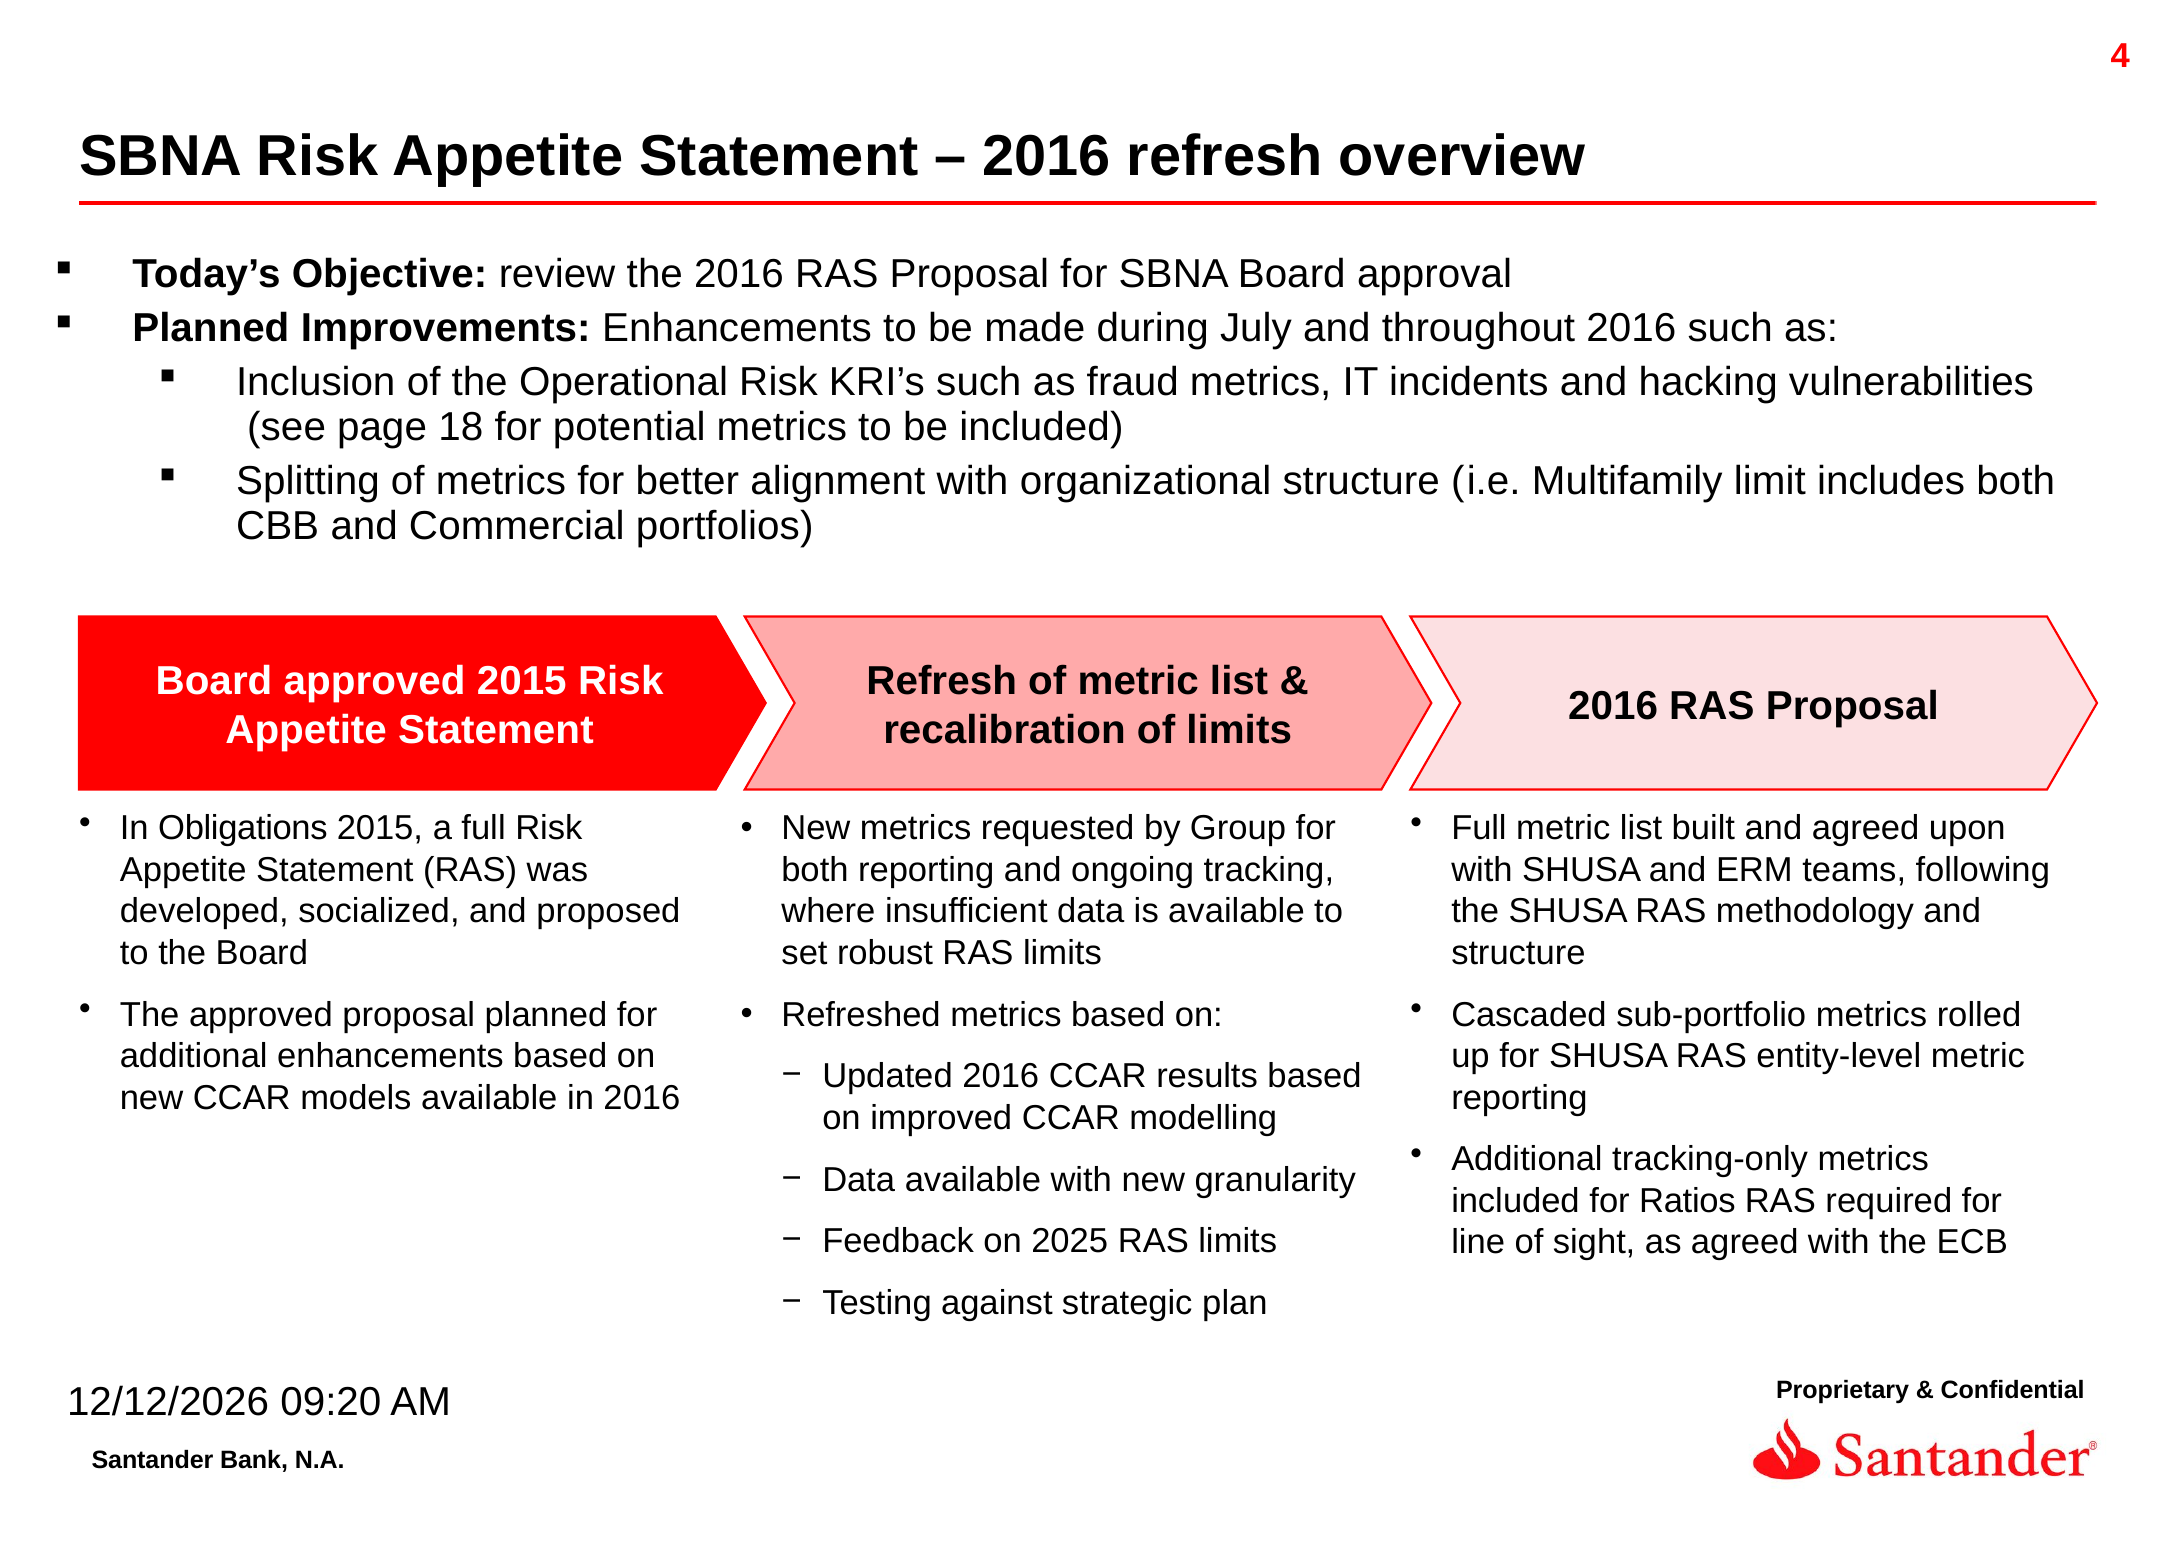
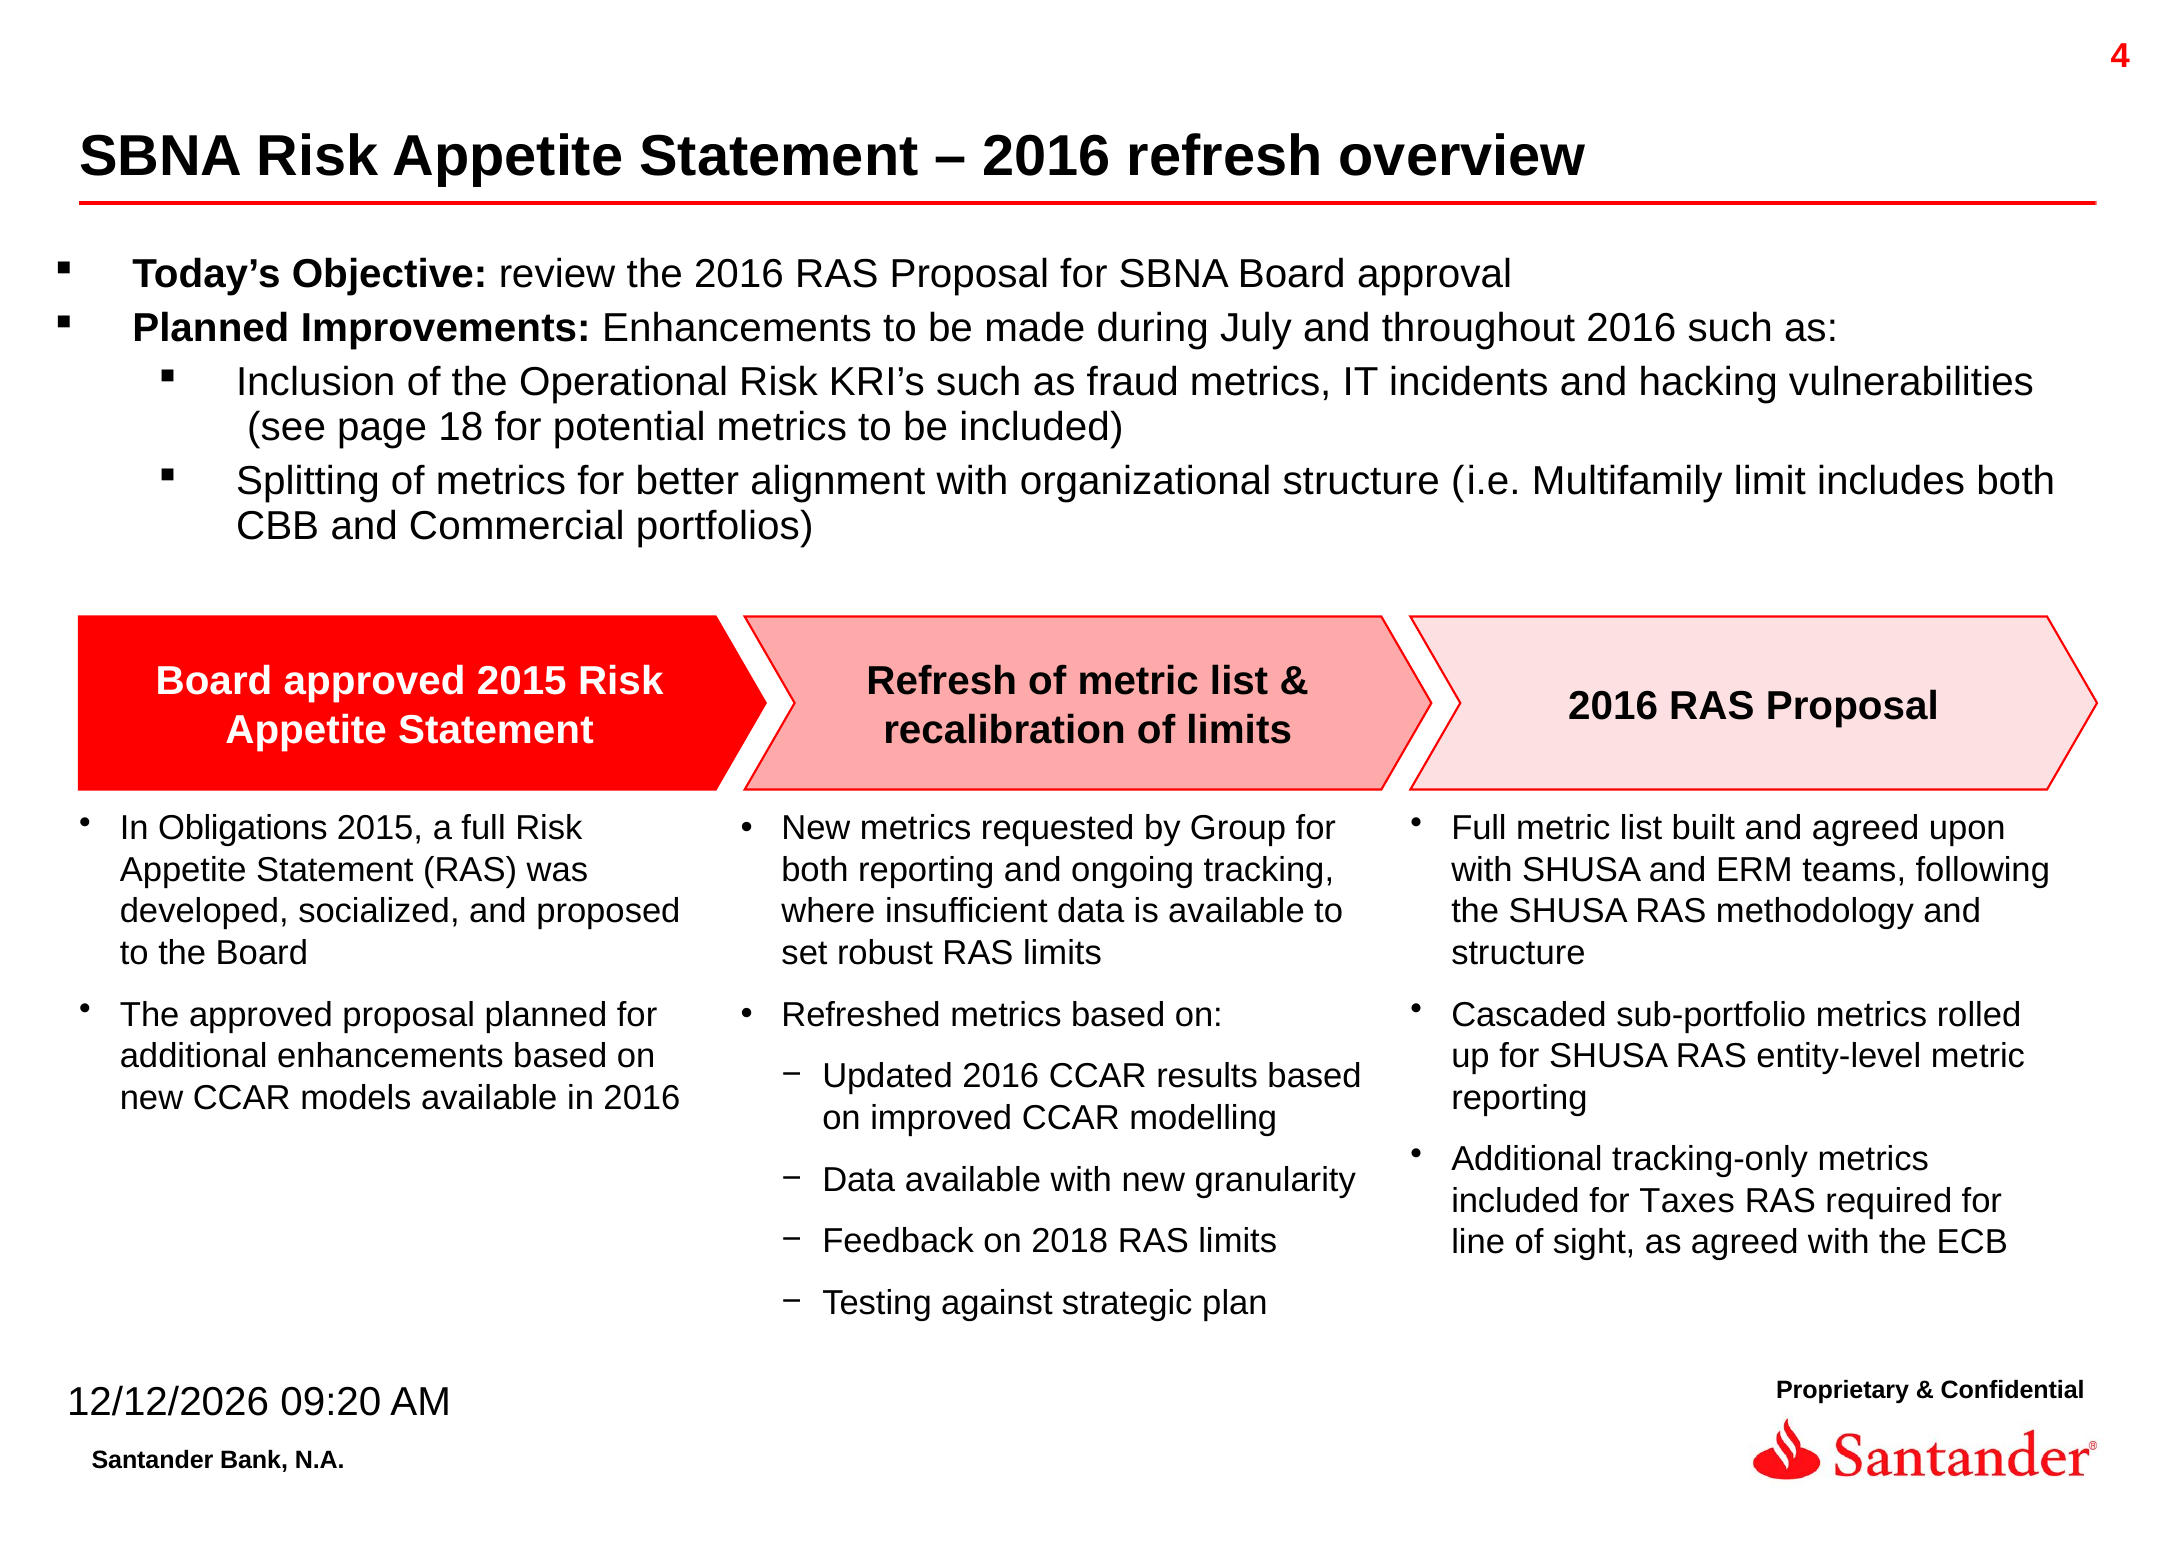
Ratios: Ratios -> Taxes
2025: 2025 -> 2018
